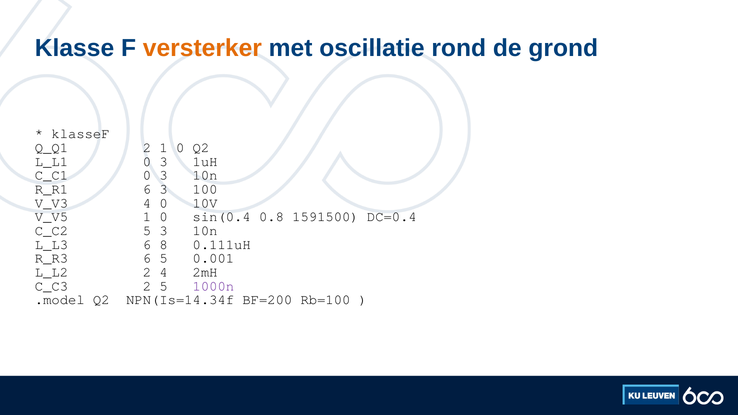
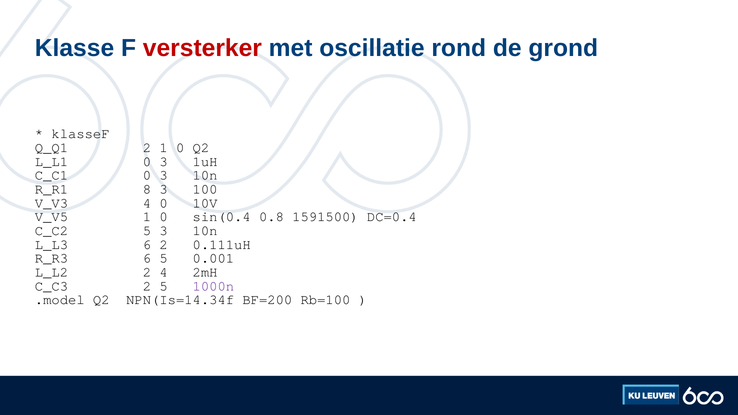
versterker colour: orange -> red
R_R1 6: 6 -> 8
6 8: 8 -> 2
